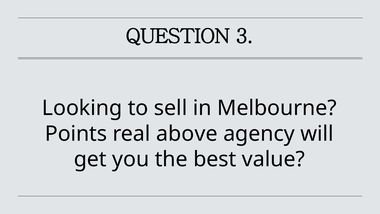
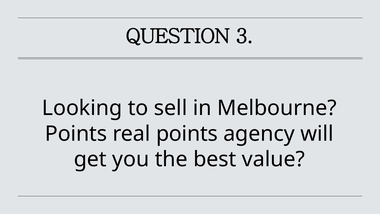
real above: above -> points
